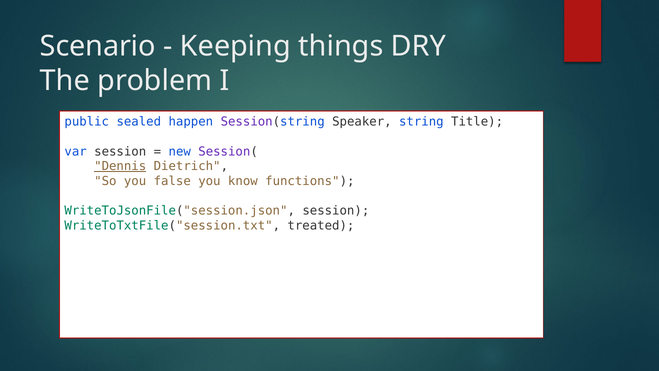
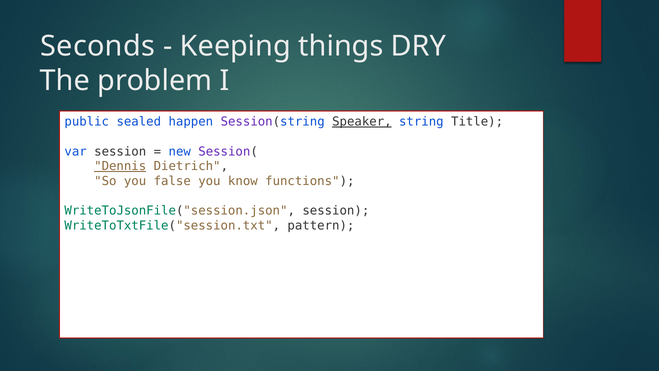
Scenario: Scenario -> Seconds
Speaker underline: none -> present
treated: treated -> pattern
